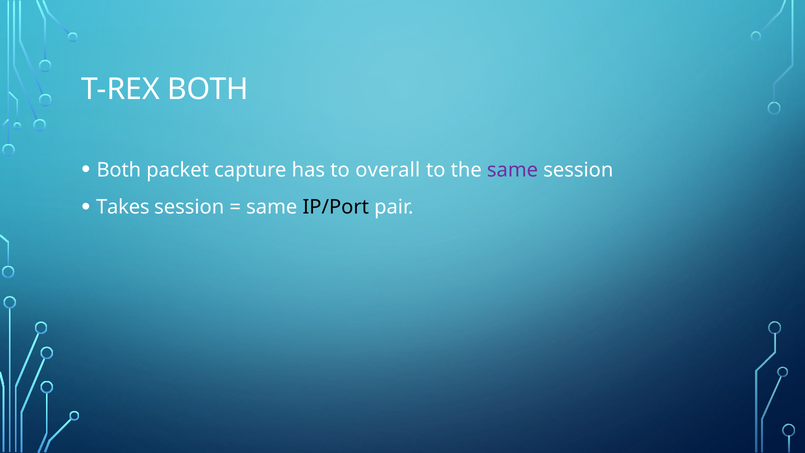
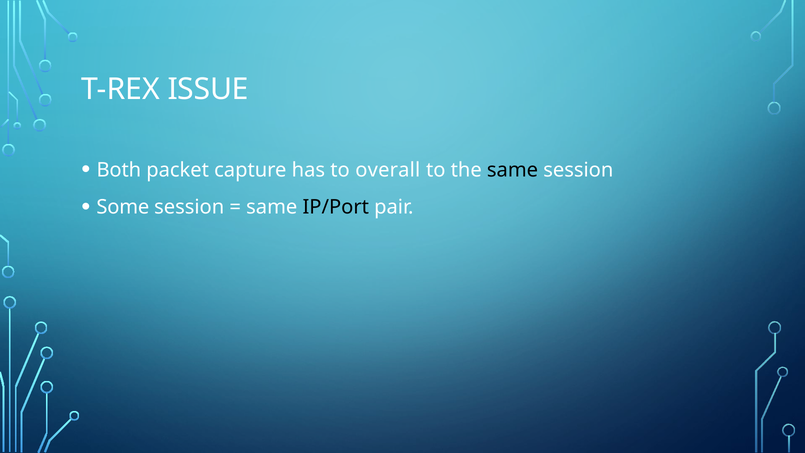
T-REX BOTH: BOTH -> ISSUE
same at (513, 170) colour: purple -> black
Takes: Takes -> Some
